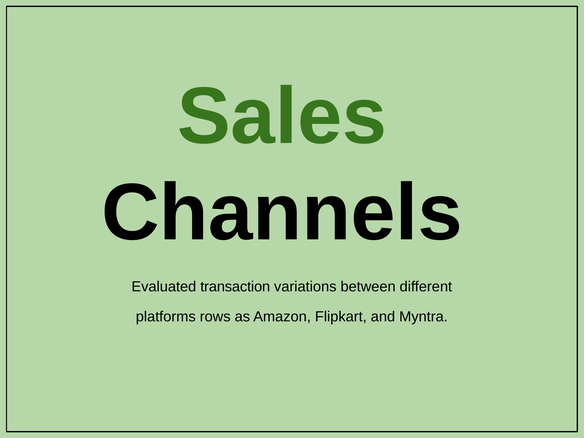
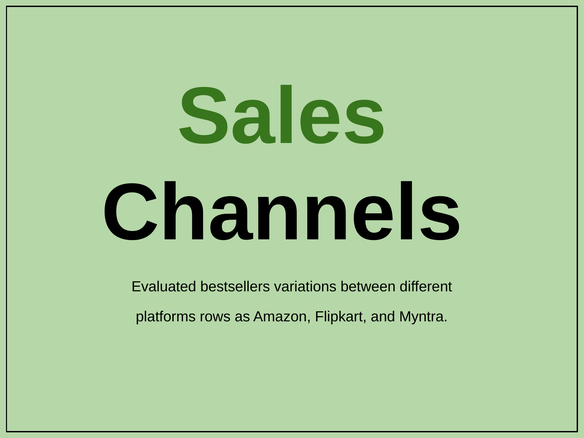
transaction: transaction -> bestsellers
